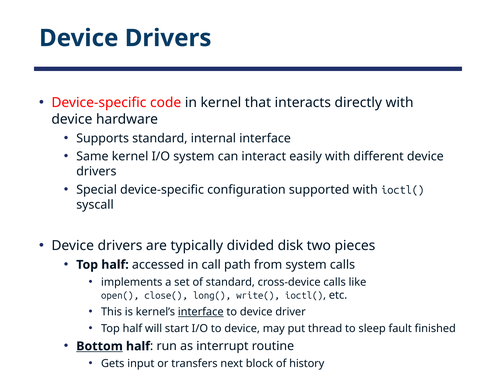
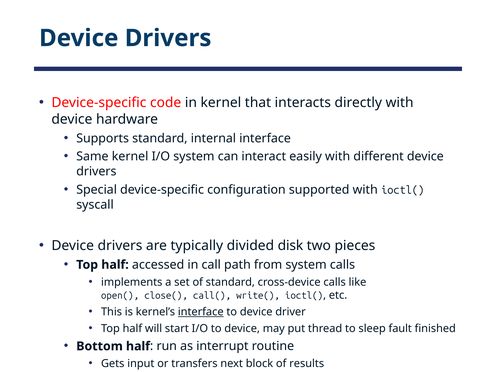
long(: long( -> call(
Bottom underline: present -> none
history: history -> results
